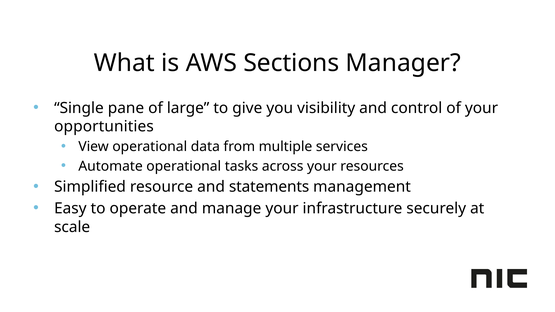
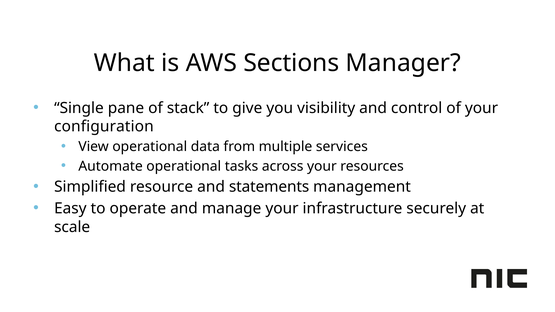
large: large -> stack
opportunities: opportunities -> configuration
